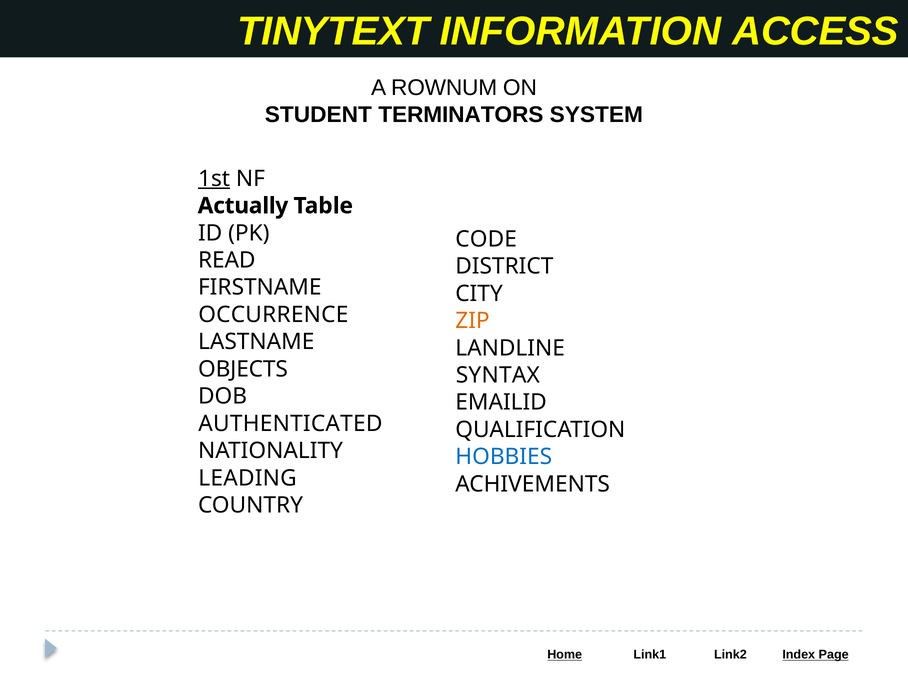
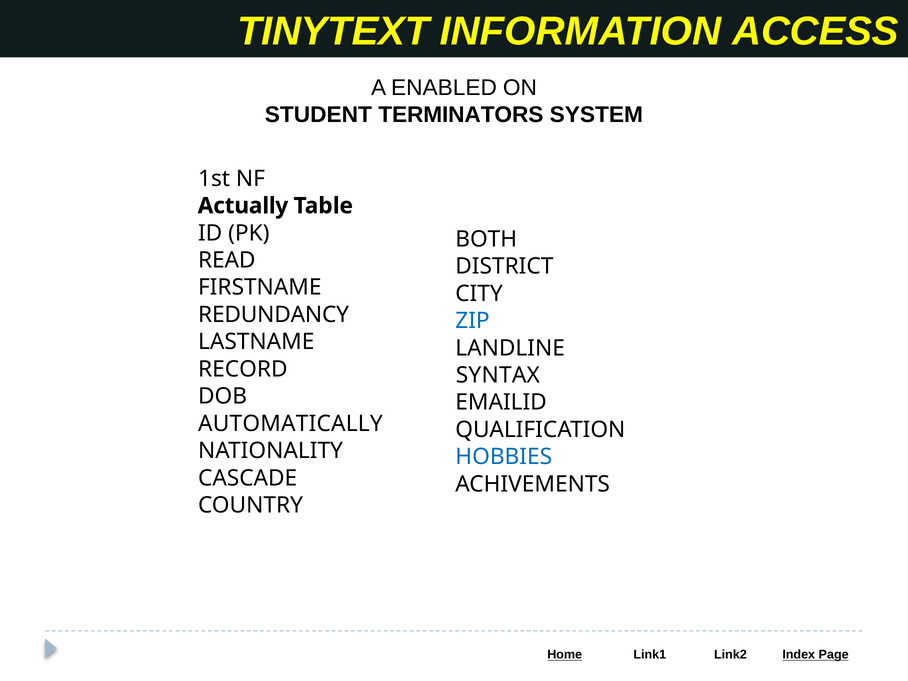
ROWNUM: ROWNUM -> ENABLED
1st underline: present -> none
CODE: CODE -> BOTH
OCCURRENCE: OCCURRENCE -> REDUNDANCY
ZIP colour: orange -> blue
OBJECTS: OBJECTS -> RECORD
AUTHENTICATED: AUTHENTICATED -> AUTOMATICALLY
LEADING: LEADING -> CASCADE
